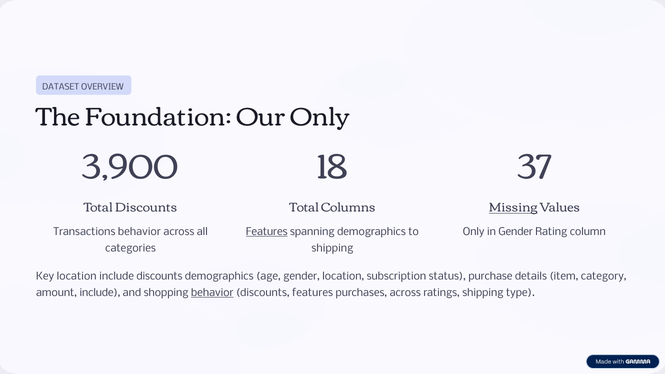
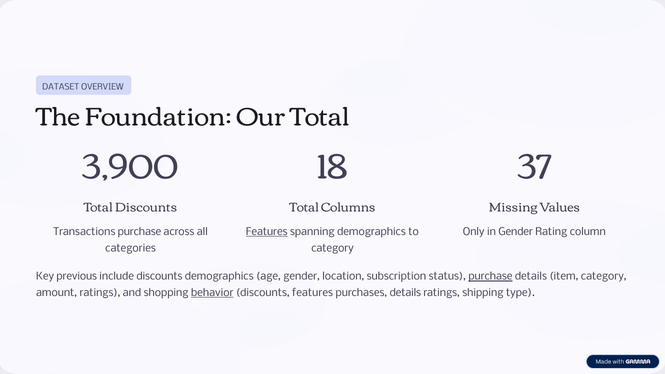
Our Only: Only -> Total
Missing underline: present -> none
Transactions behavior: behavior -> purchase
shipping at (332, 249): shipping -> category
Key location: location -> previous
purchase at (490, 277) underline: none -> present
amount include: include -> ratings
purchases across: across -> details
